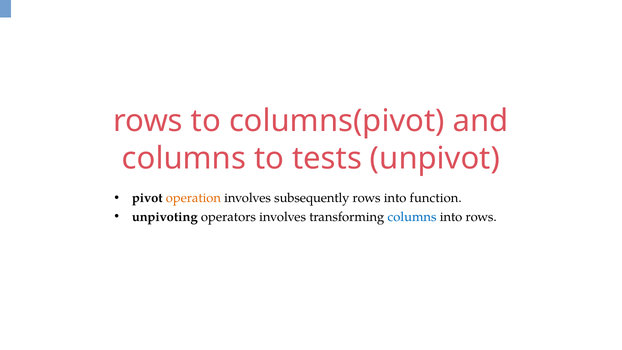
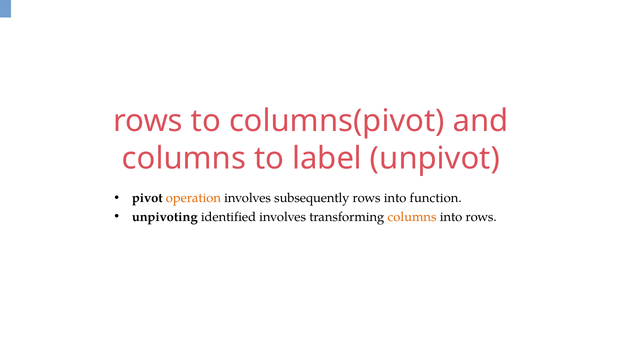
tests: tests -> label
operators: operators -> identified
columns at (412, 217) colour: blue -> orange
